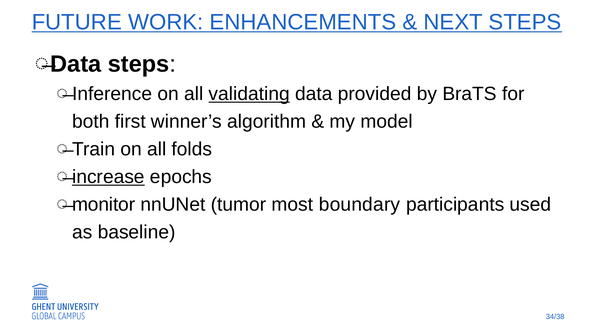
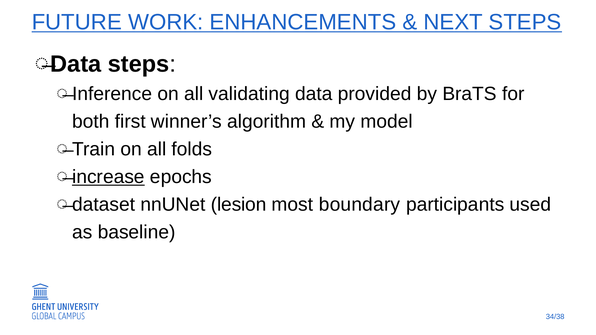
validating underline: present -> none
monitor: monitor -> dataset
tumor: tumor -> lesion
